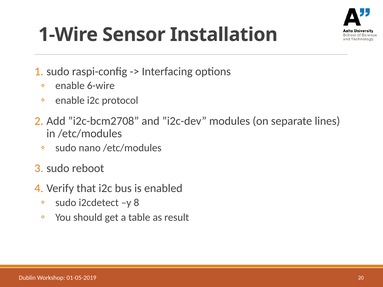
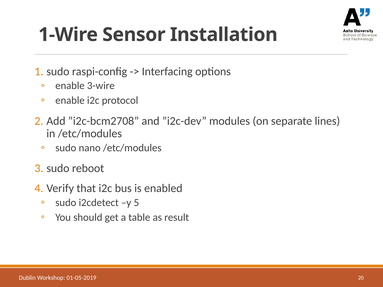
6-wire: 6-wire -> 3-wire
8: 8 -> 5
